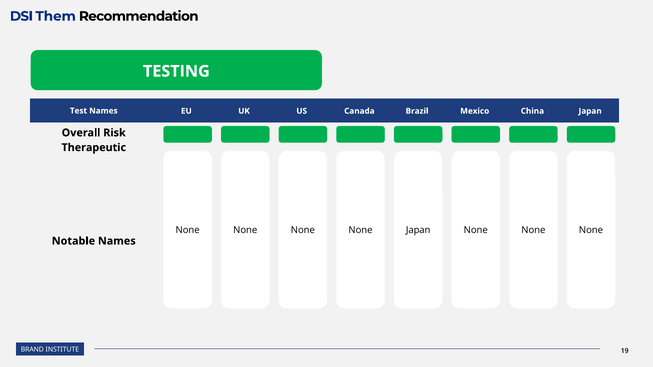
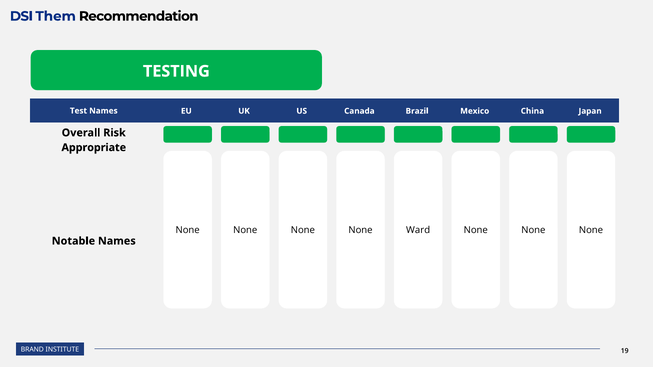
Therapeutic: Therapeutic -> Appropriate
None Japan: Japan -> Ward
